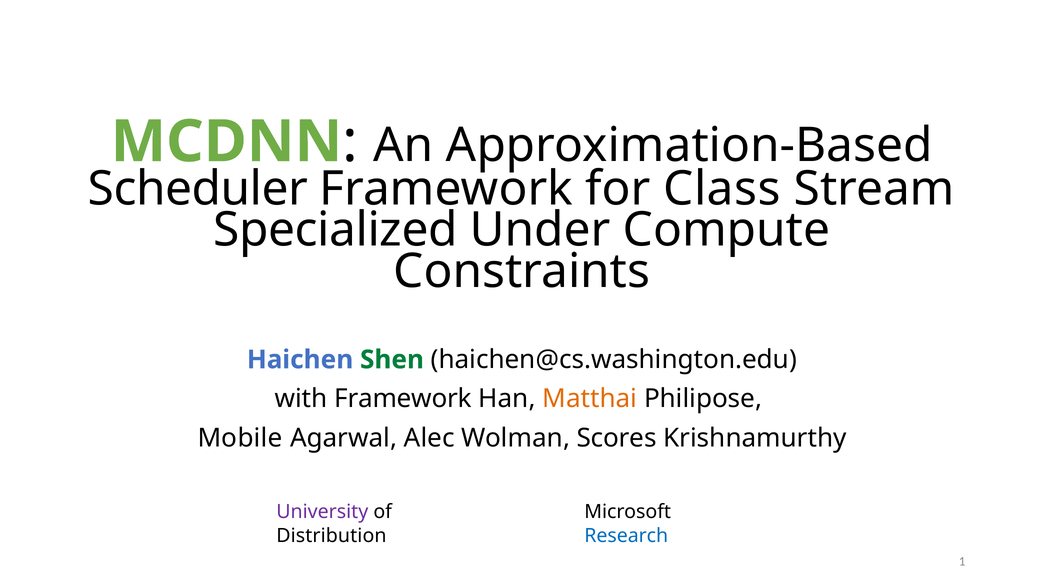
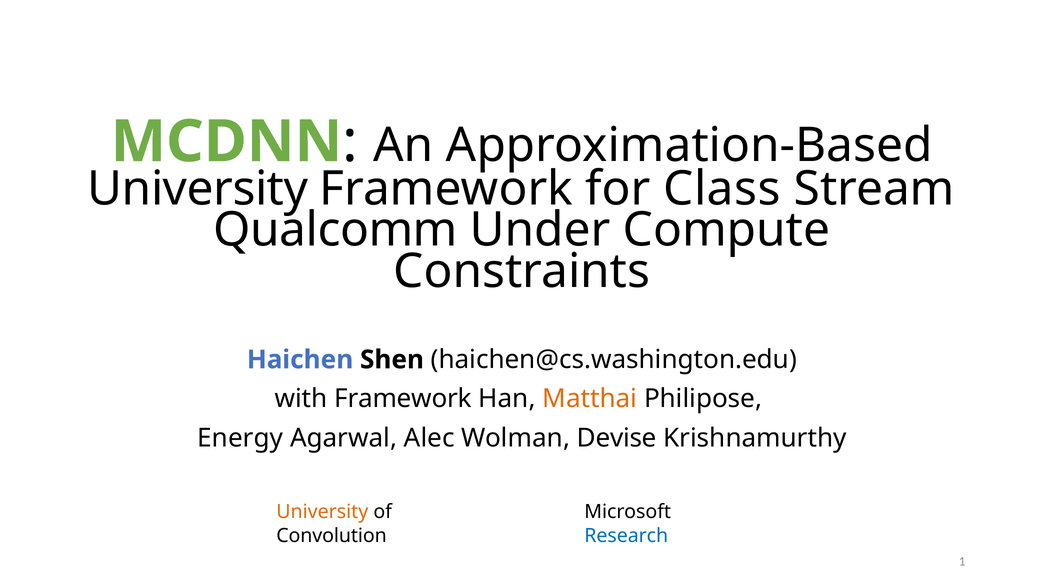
Scheduler at (198, 189): Scheduler -> University
Specialized: Specialized -> Qualcomm
Shen colour: green -> black
Mobile: Mobile -> Energy
Scores: Scores -> Devise
University at (322, 512) colour: purple -> orange
Distribution: Distribution -> Convolution
